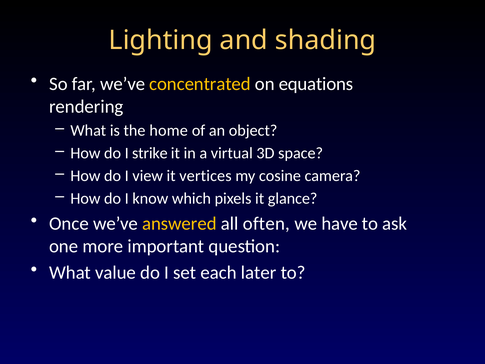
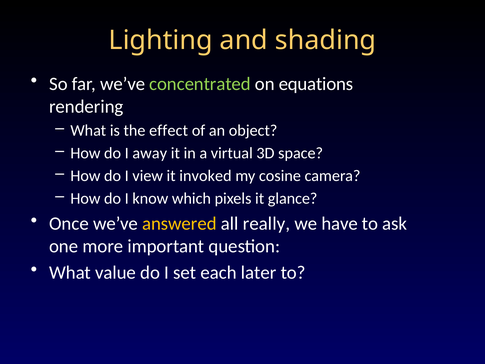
concentrated colour: yellow -> light green
home: home -> effect
strike: strike -> away
vertices: vertices -> invoked
often: often -> really
